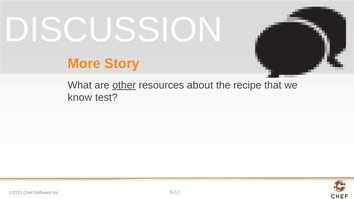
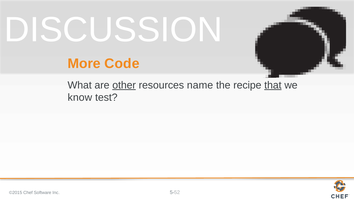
Story: Story -> Code
about: about -> name
that underline: none -> present
